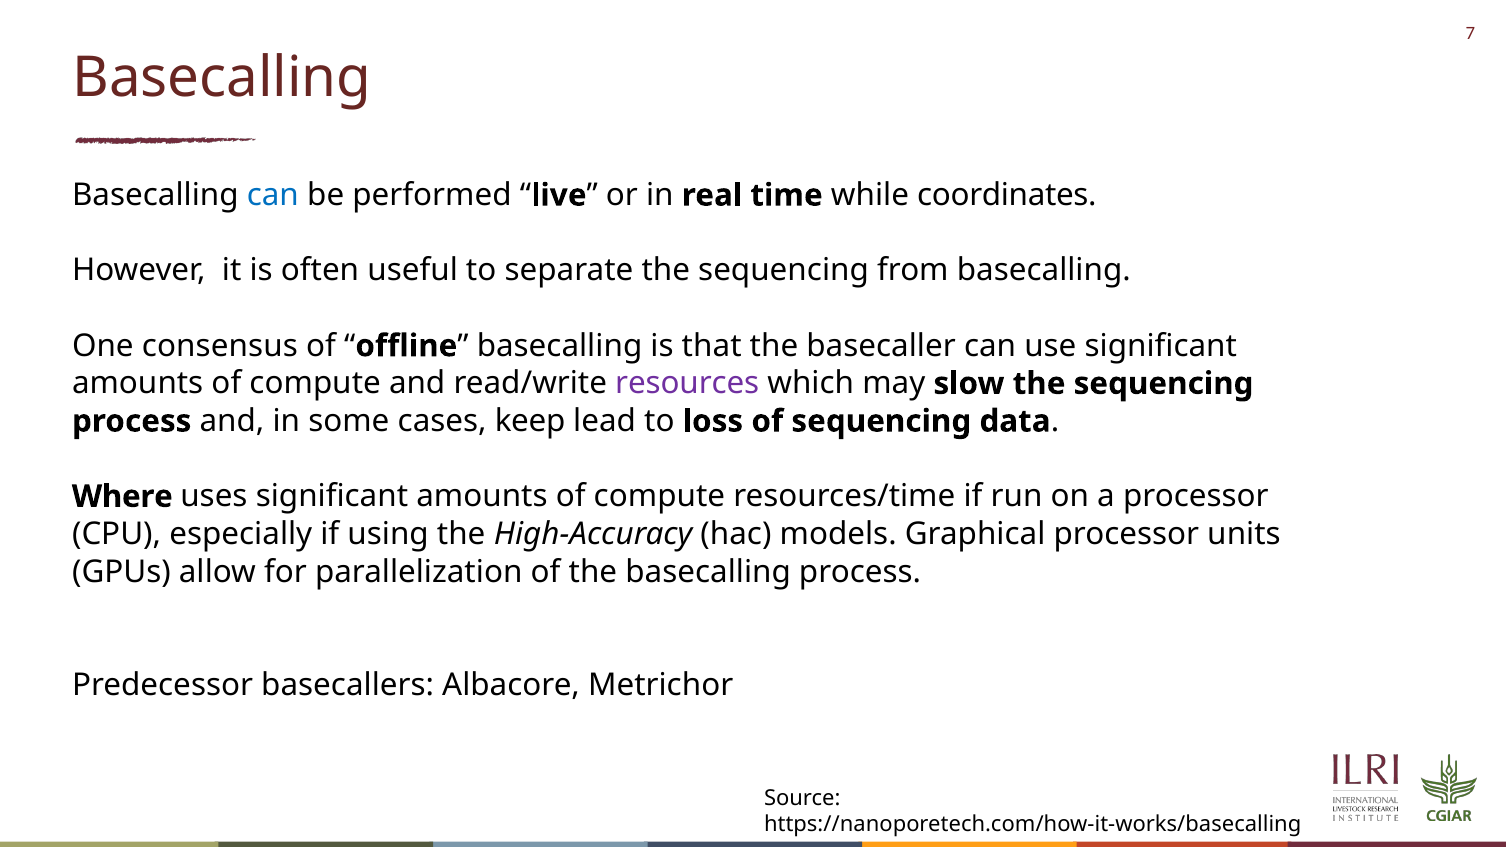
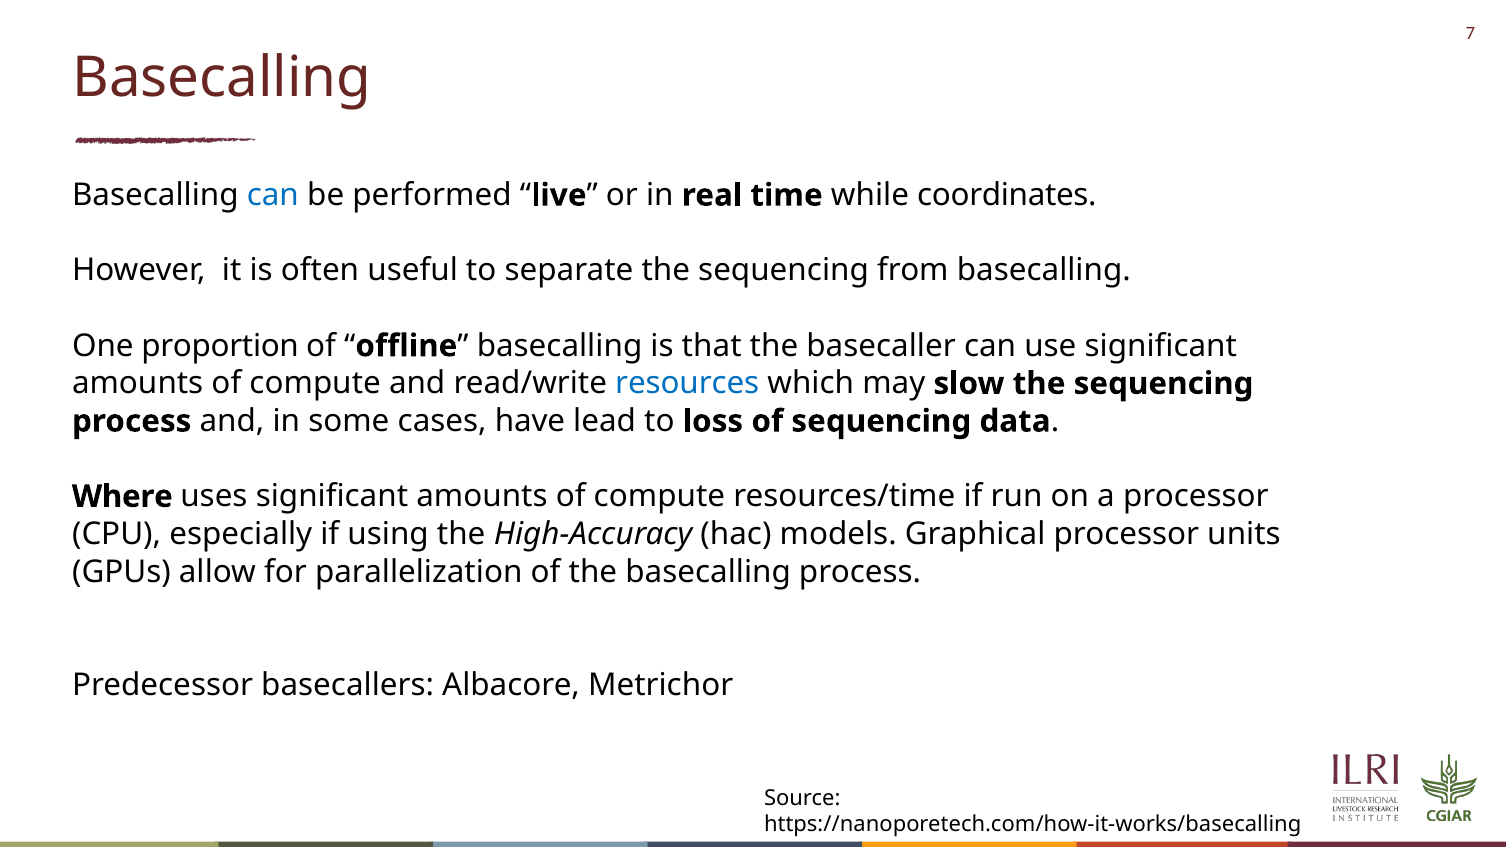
consensus: consensus -> proportion
resources colour: purple -> blue
keep: keep -> have
